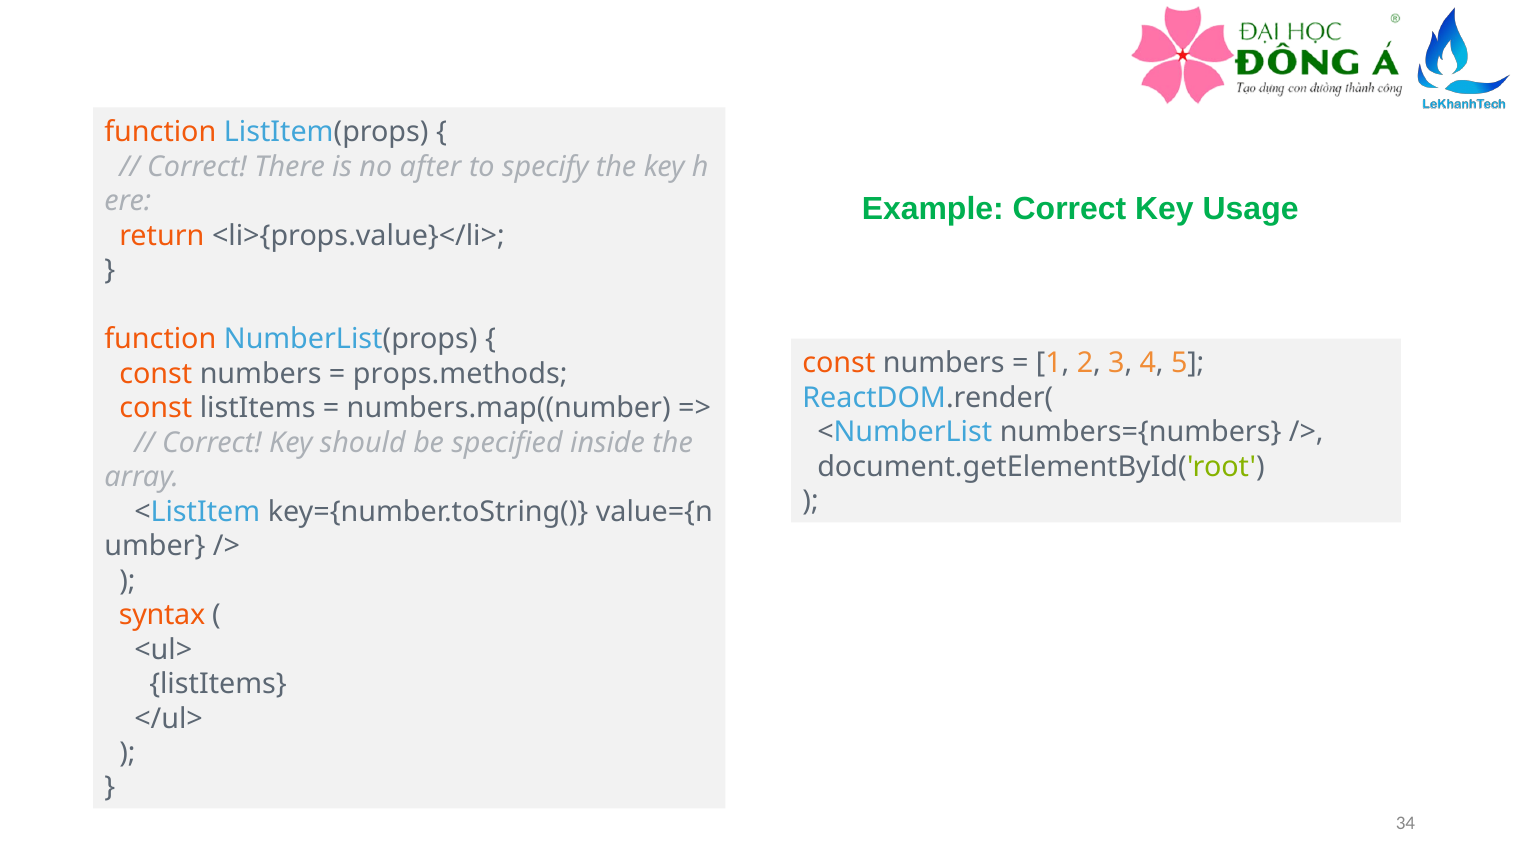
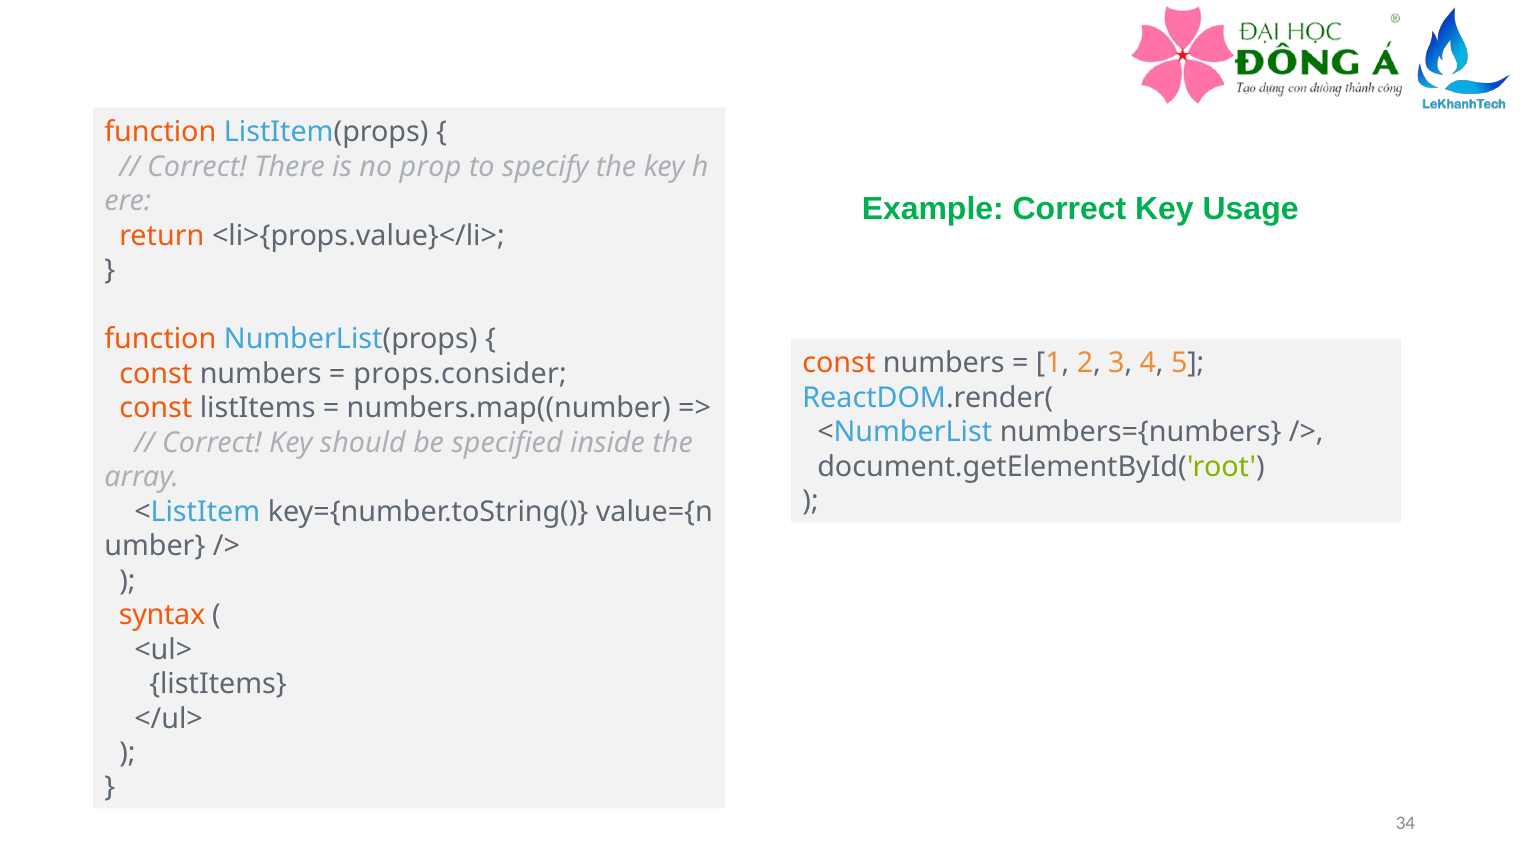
after: after -> prop
props.methods: props.methods -> props.consider
